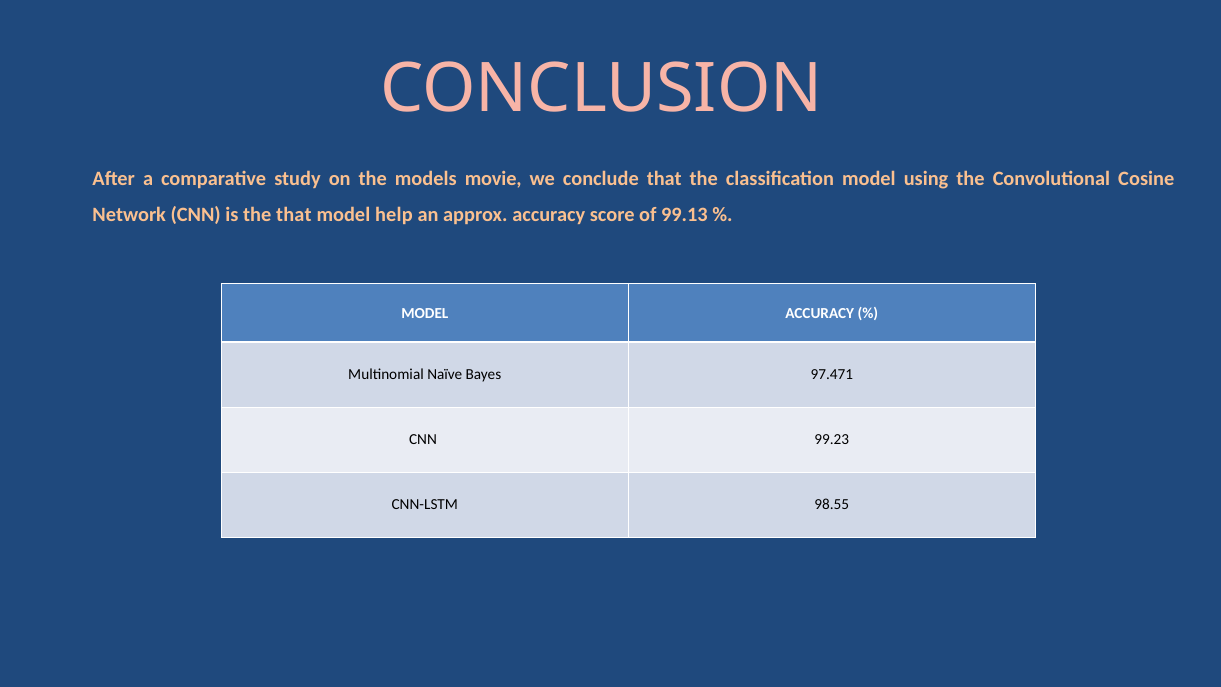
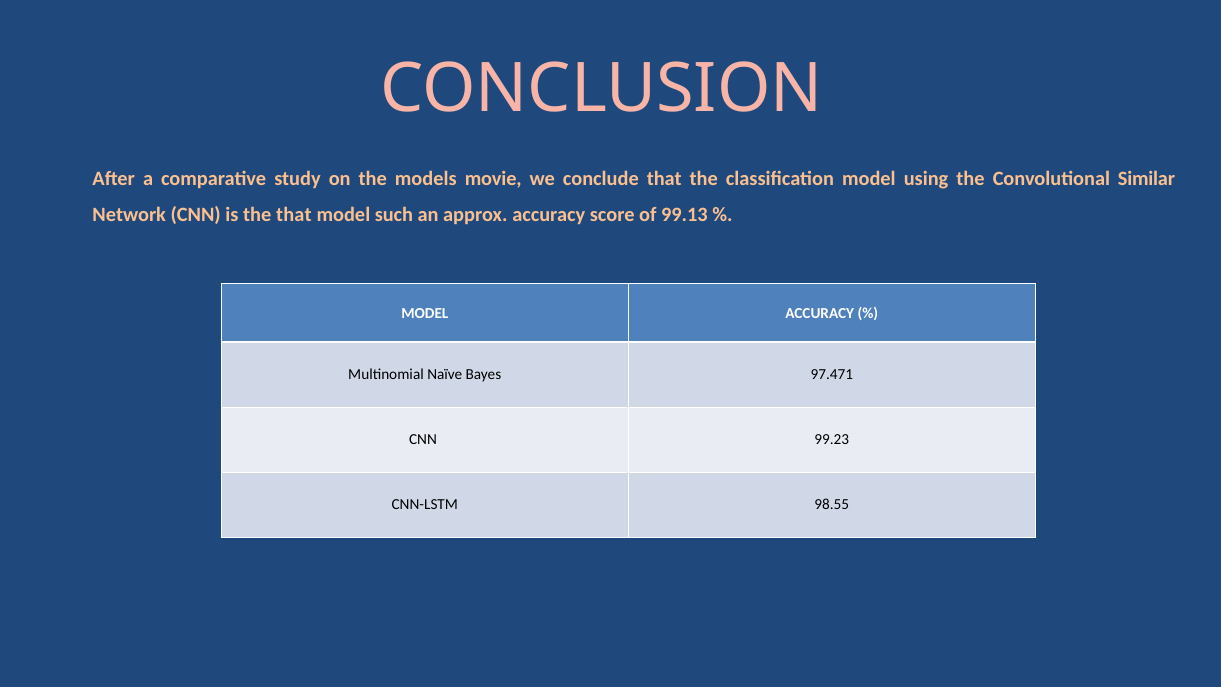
Cosine: Cosine -> Similar
help: help -> such
